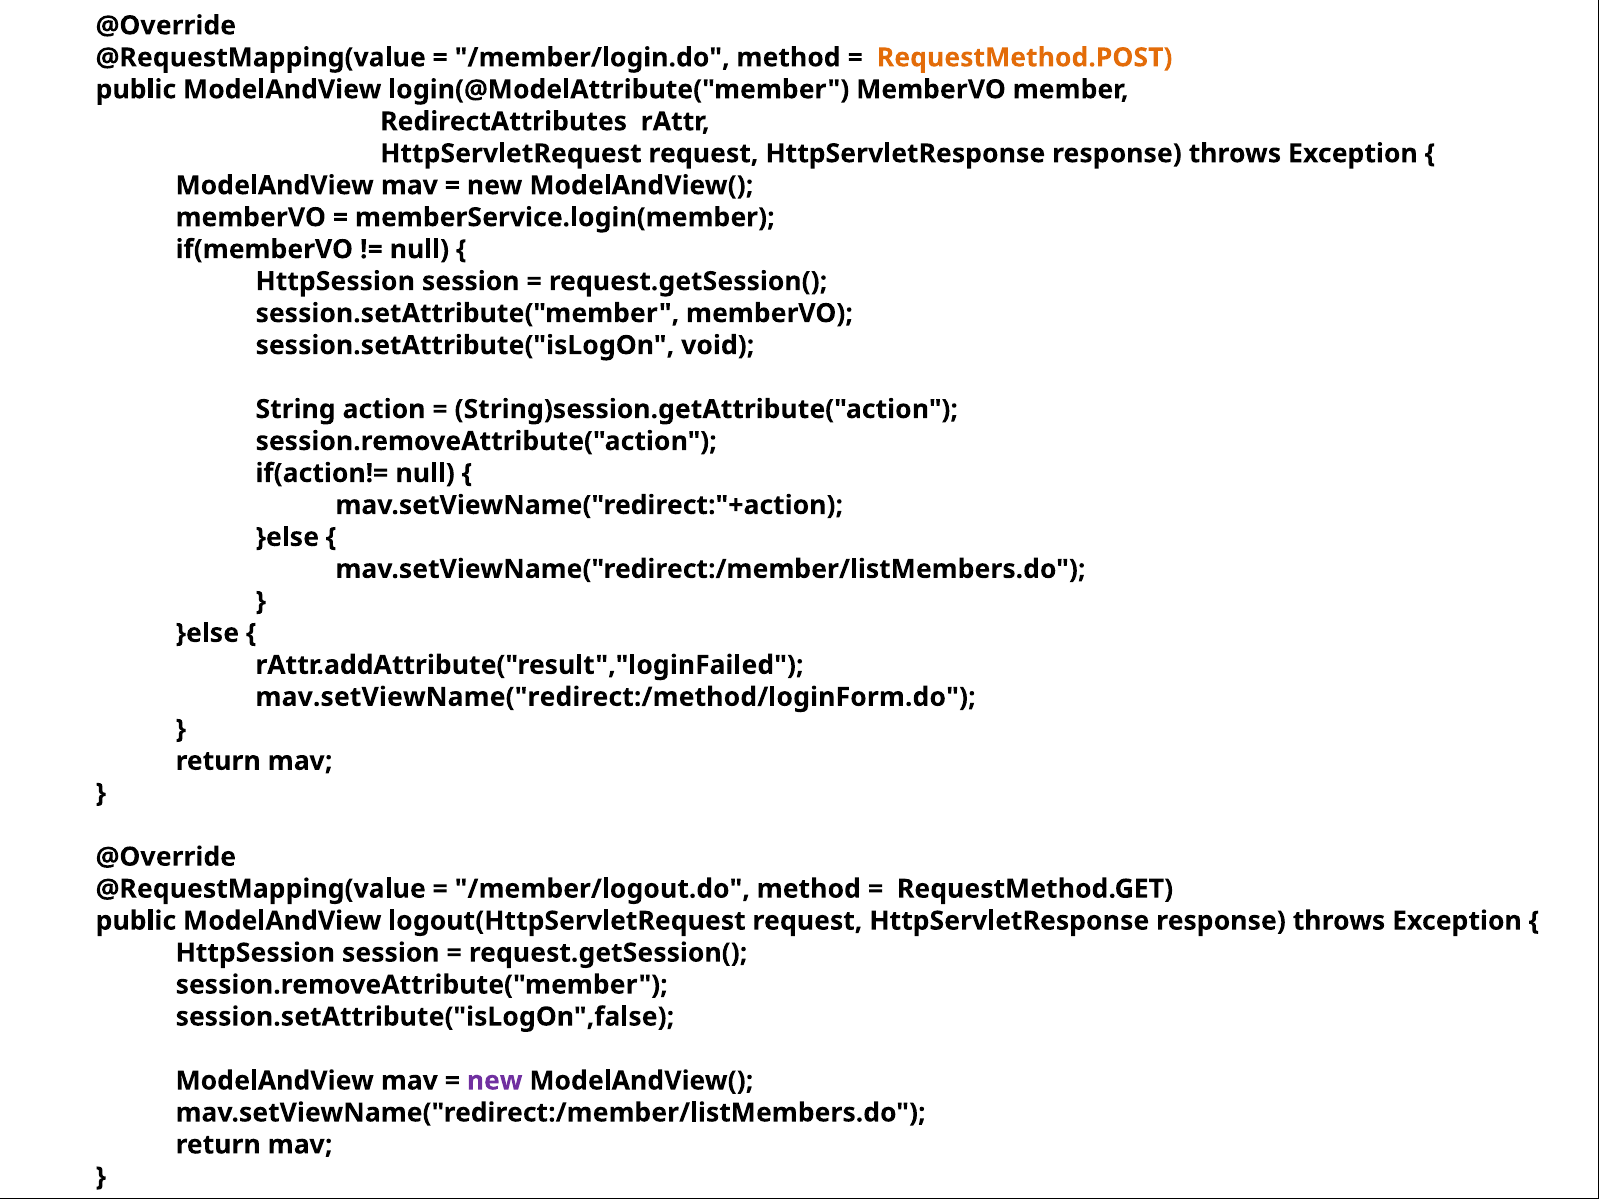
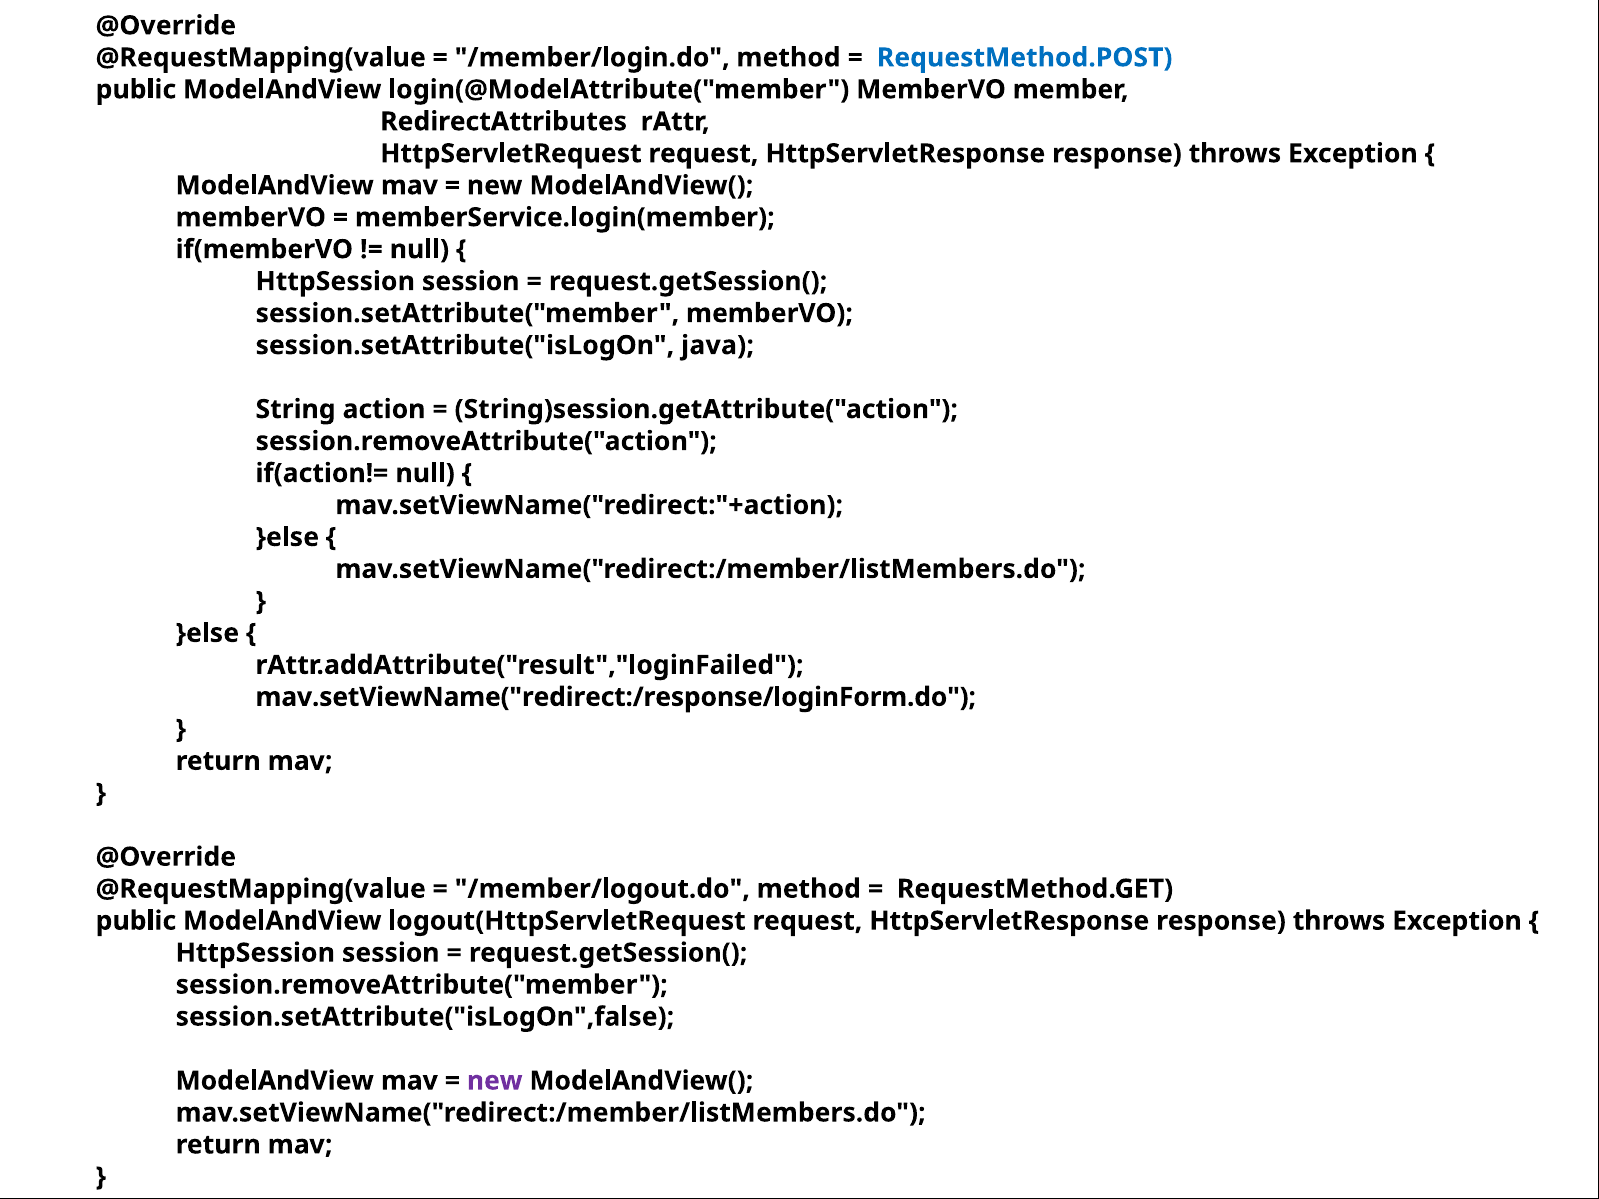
RequestMethod.POST colour: orange -> blue
void: void -> java
mav.setViewName("redirect:/method/loginForm.do: mav.setViewName("redirect:/method/loginForm.do -> mav.setViewName("redirect:/response/loginForm.do
